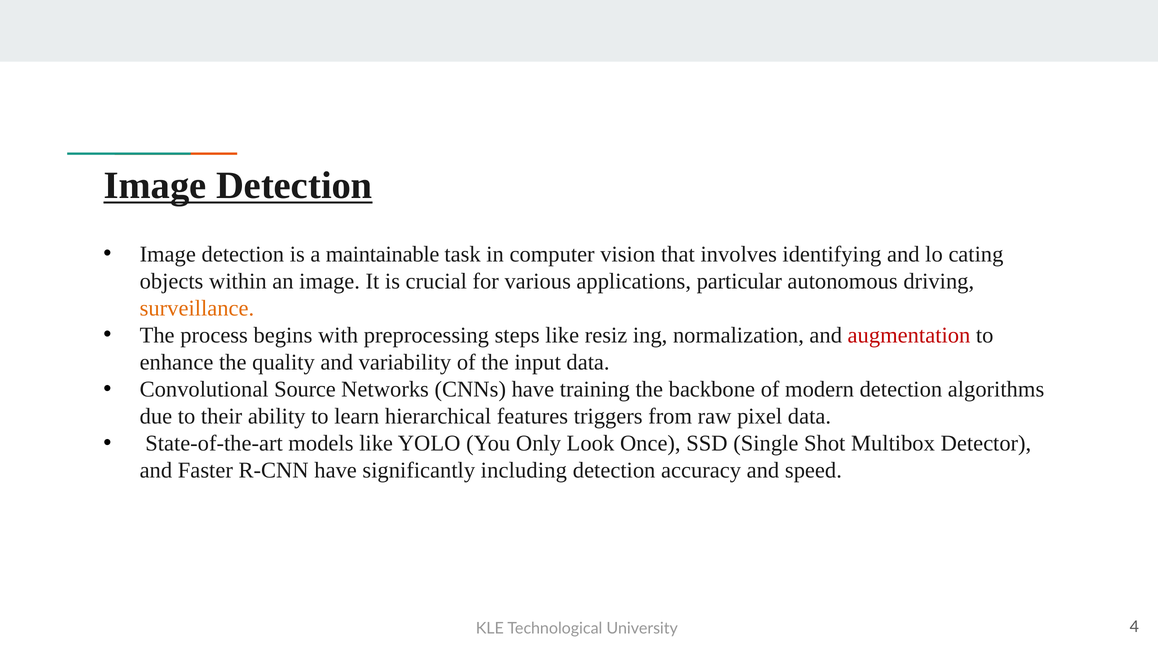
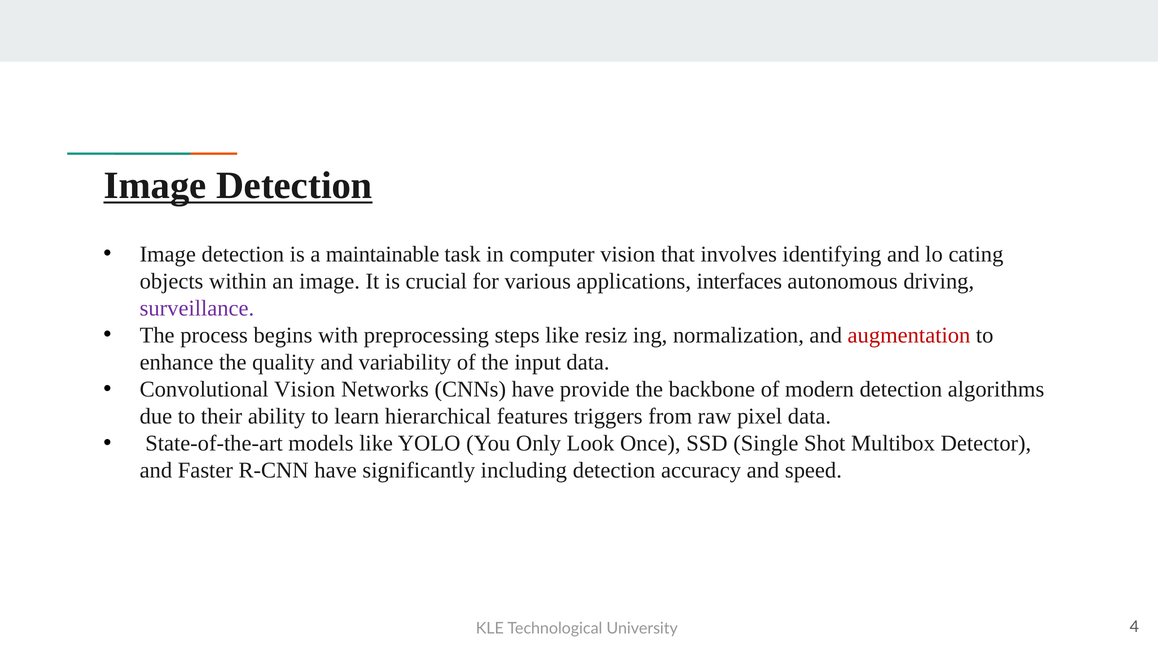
particular: particular -> interfaces
surveillance colour: orange -> purple
Convolutional Source: Source -> Vision
training: training -> provide
